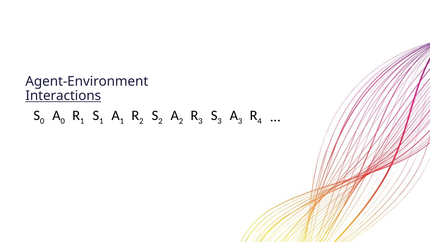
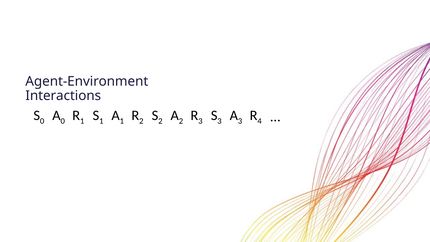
Interactions underline: present -> none
